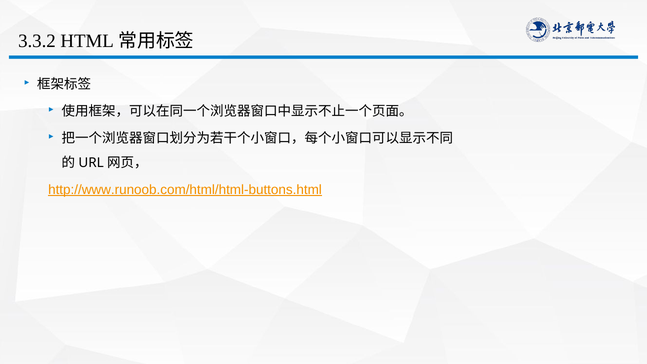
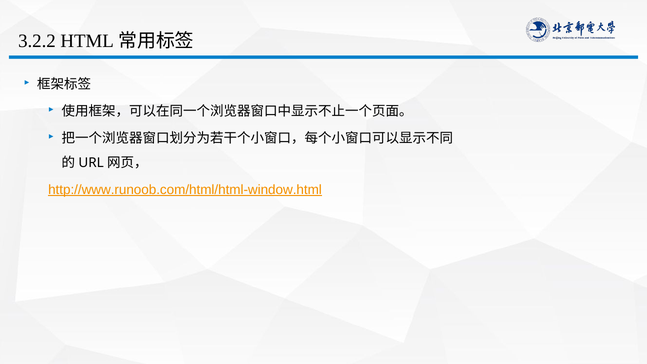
3.3.2: 3.3.2 -> 3.2.2
http://www.runoob.com/html/html-buttons.html: http://www.runoob.com/html/html-buttons.html -> http://www.runoob.com/html/html-window.html
